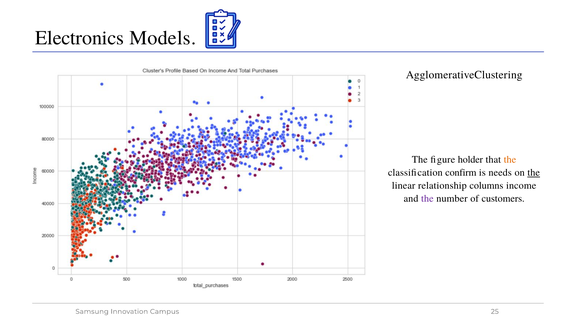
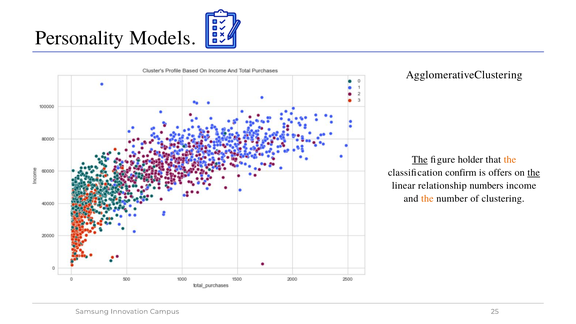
Electronics: Electronics -> Personality
The at (420, 160) underline: none -> present
needs: needs -> offers
columns: columns -> numbers
the at (427, 199) colour: purple -> orange
customers: customers -> clustering
